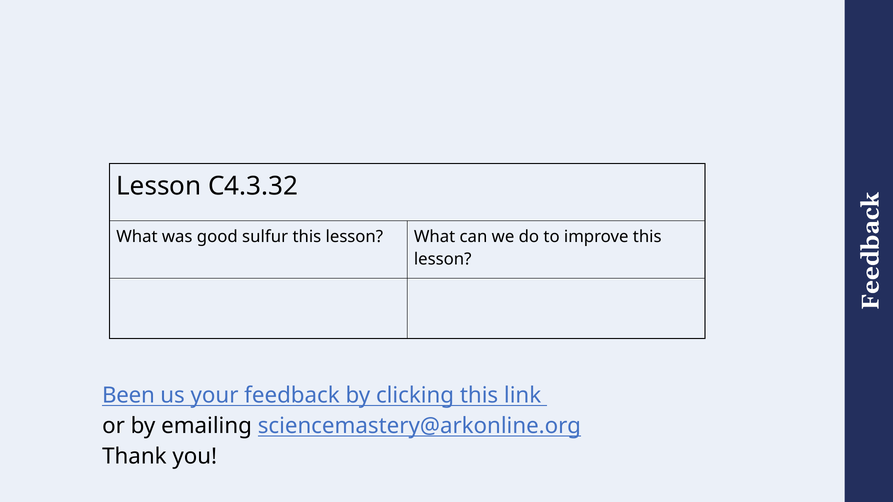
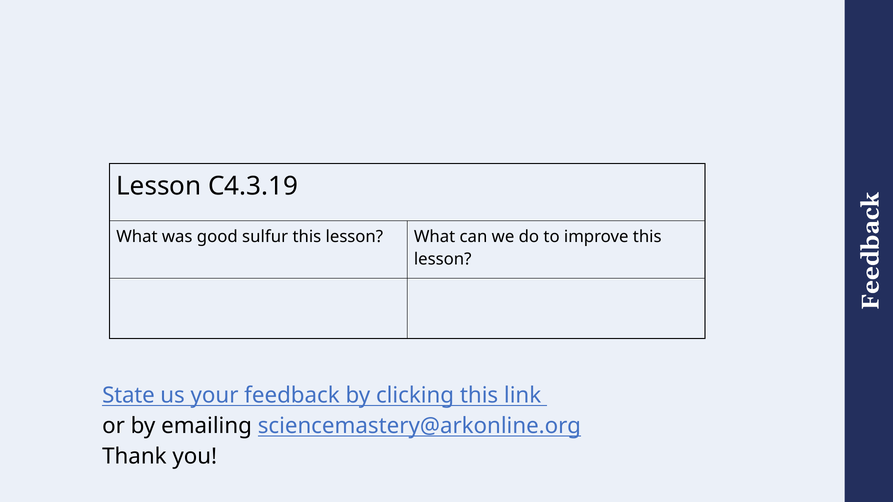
C4.3.32: C4.3.32 -> C4.3.19
Been: Been -> State
